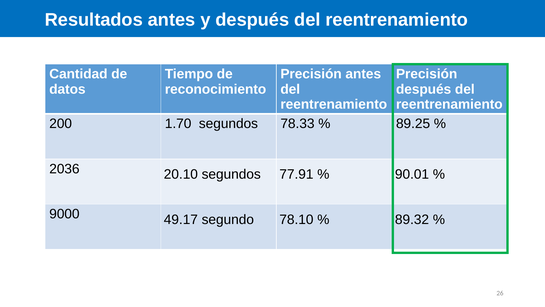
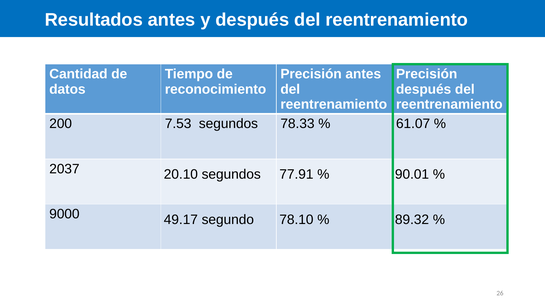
1.70: 1.70 -> 7.53
89.25: 89.25 -> 61.07
2036: 2036 -> 2037
